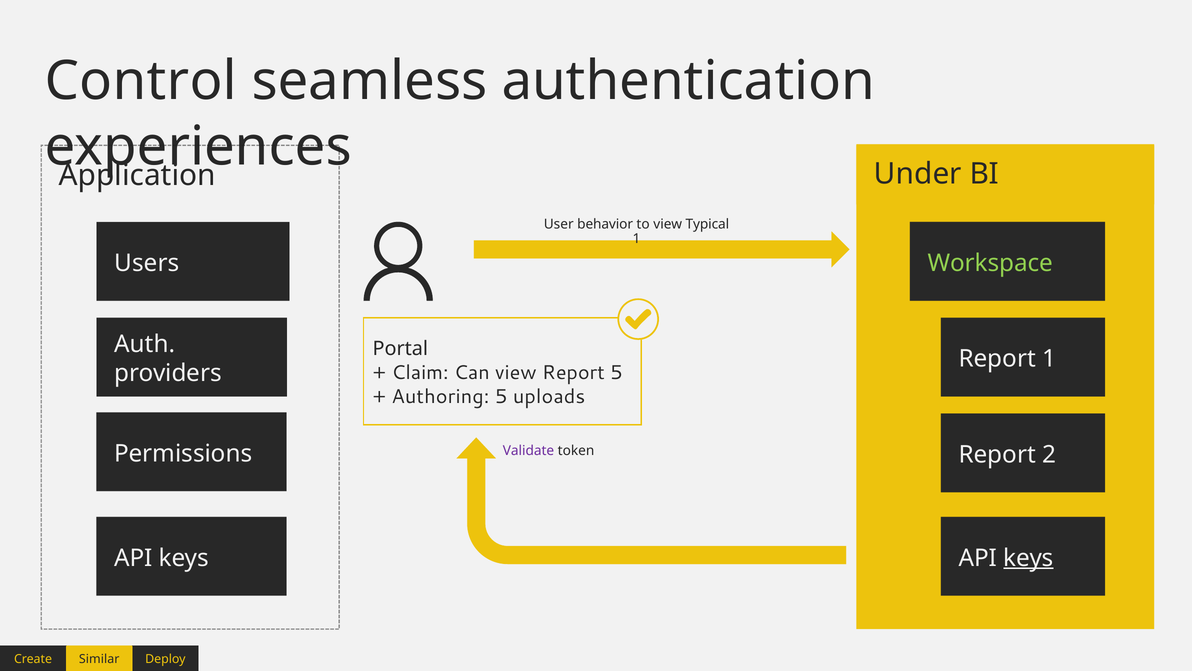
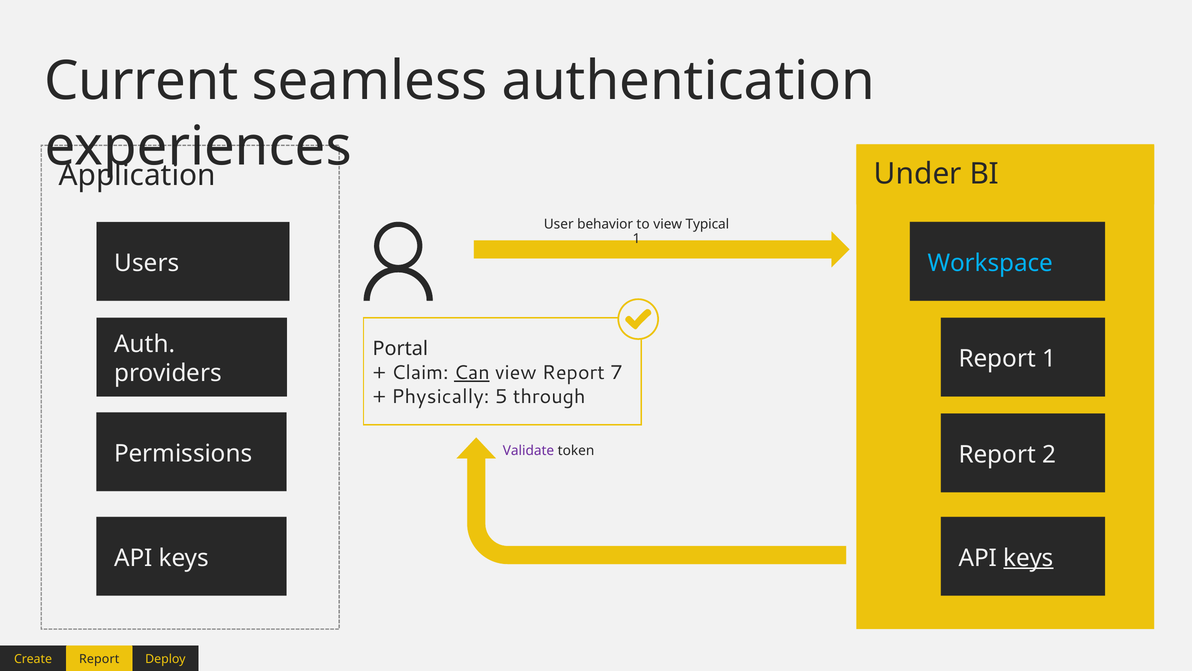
Control: Control -> Current
Workspace colour: light green -> light blue
Can underline: none -> present
Report 5: 5 -> 7
Authoring: Authoring -> Physically
uploads: uploads -> through
Similar at (99, 659): Similar -> Report
